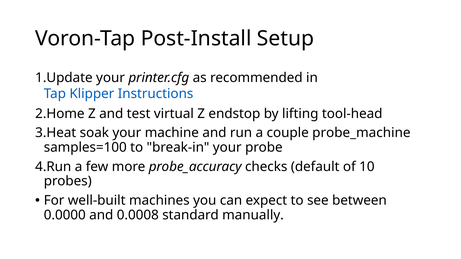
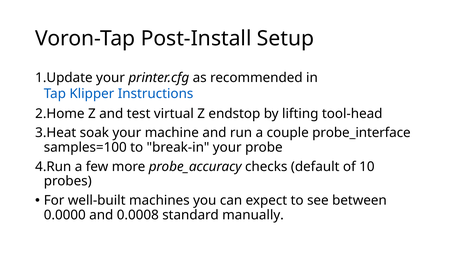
probe_machine: probe_machine -> probe_interface
